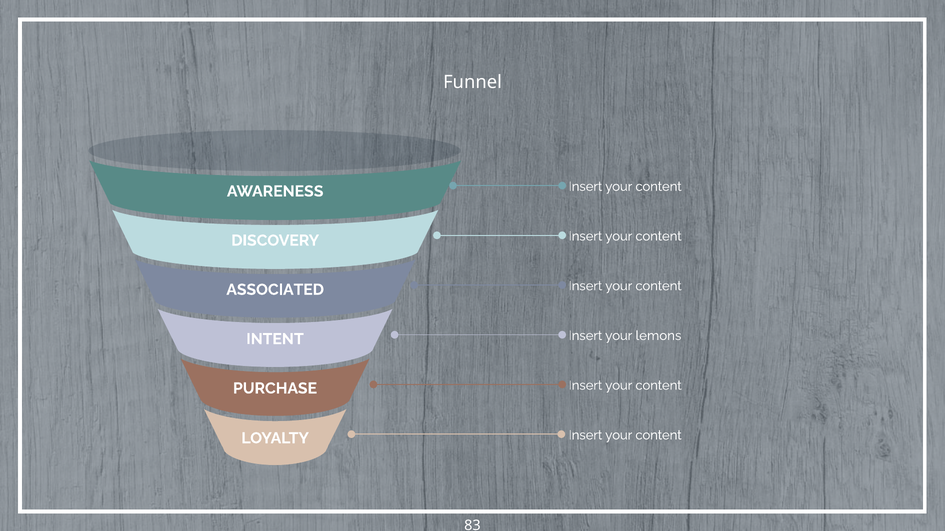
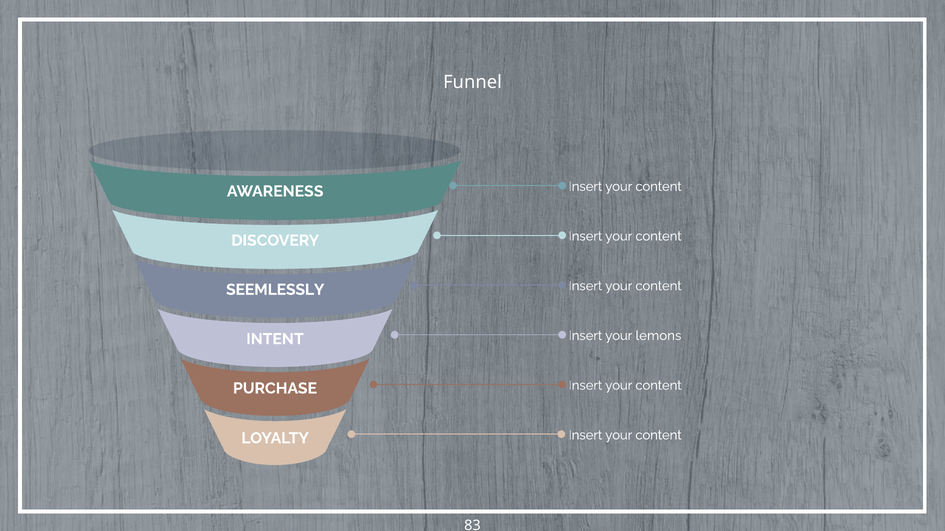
ASSOCIATED: ASSOCIATED -> SEEMLESSLY
